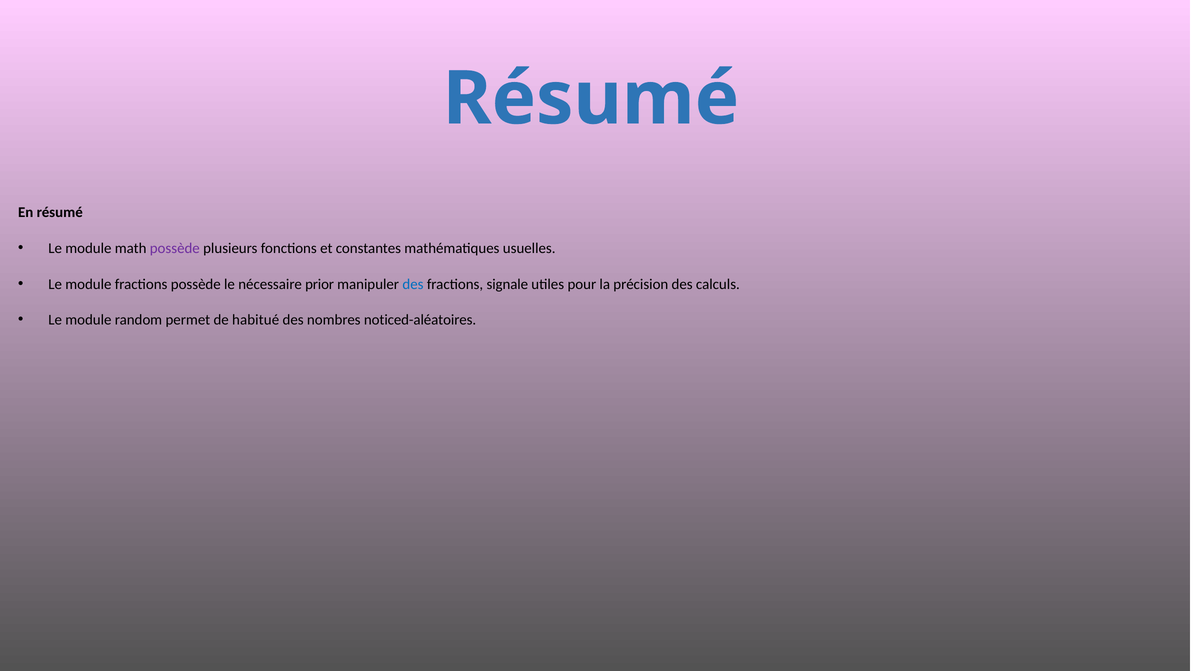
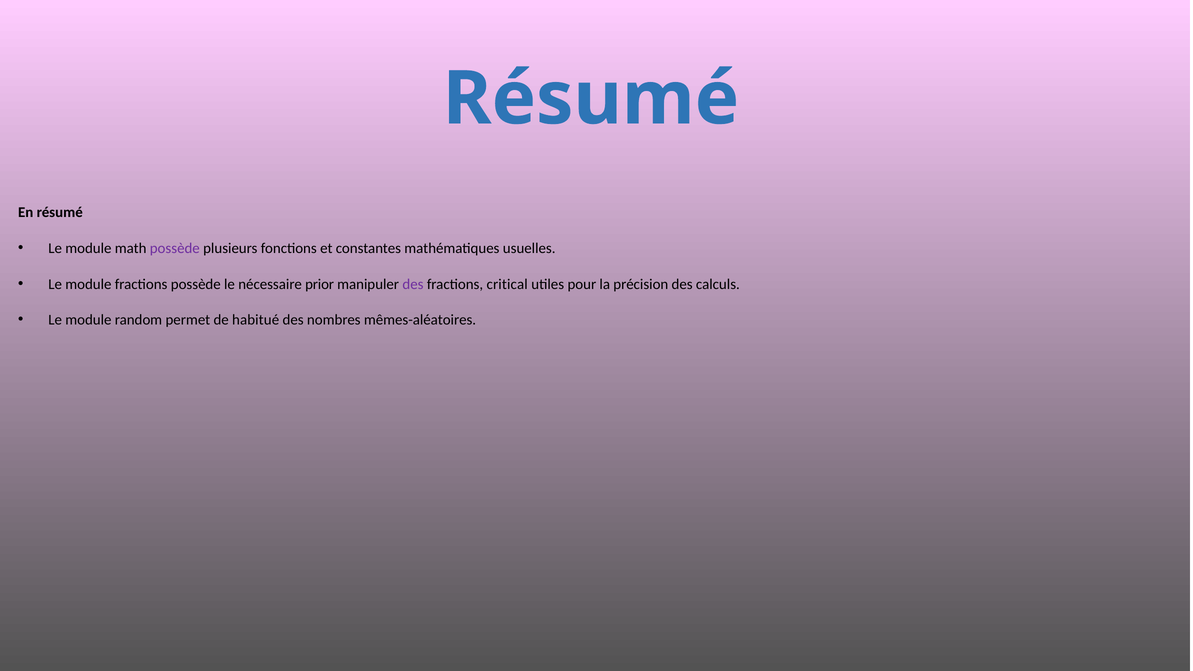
des at (413, 284) colour: blue -> purple
signale: signale -> critical
noticed-aléatoires: noticed-aléatoires -> mêmes-aléatoires
